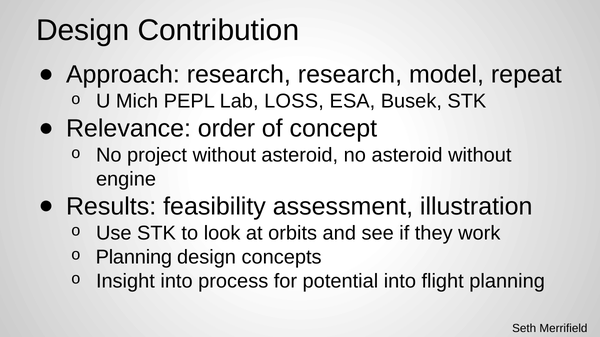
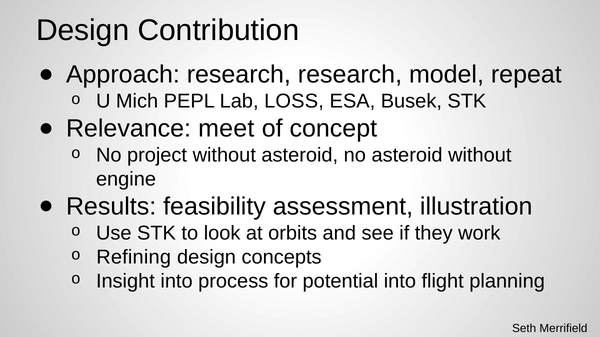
order: order -> meet
Planning at (134, 258): Planning -> Refining
